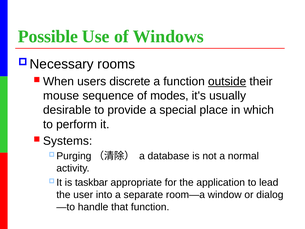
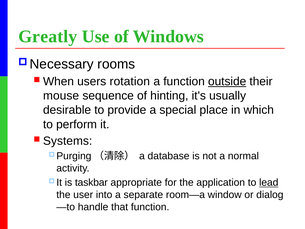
Possible: Possible -> Greatly
discrete: discrete -> rotation
modes: modes -> hinting
lead underline: none -> present
